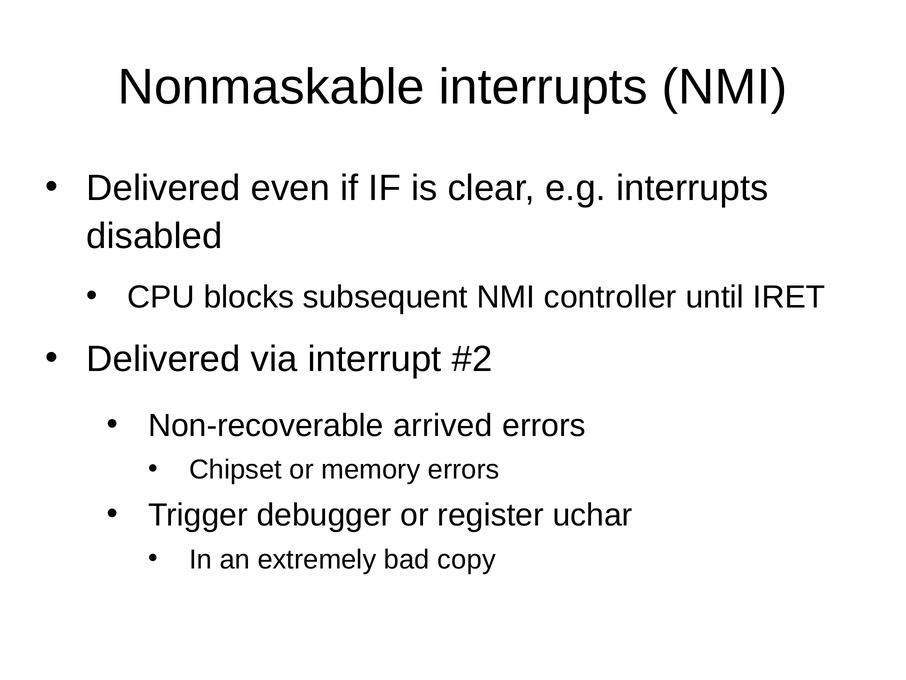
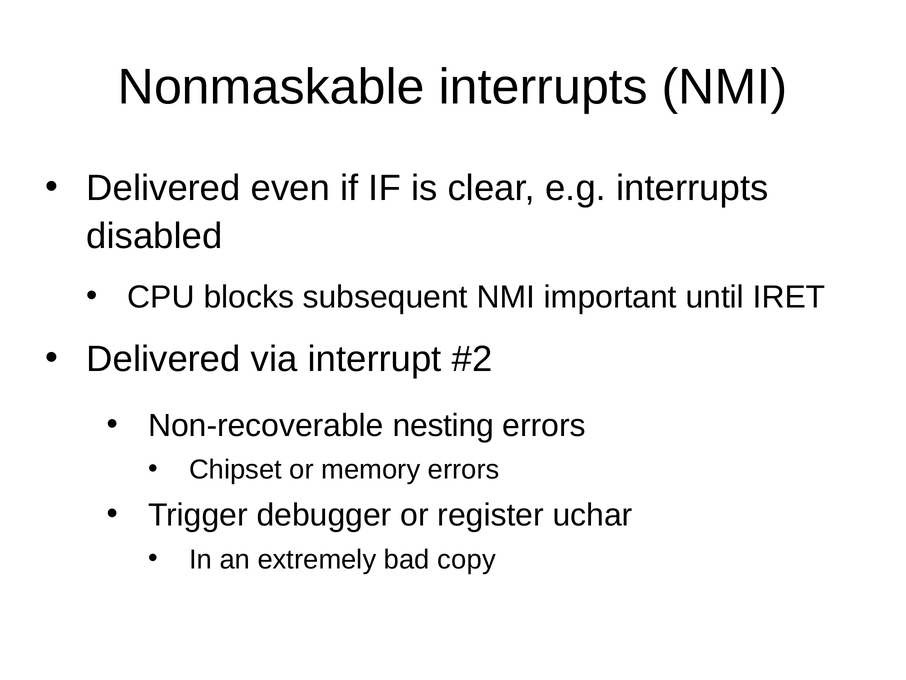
controller: controller -> important
arrived: arrived -> nesting
